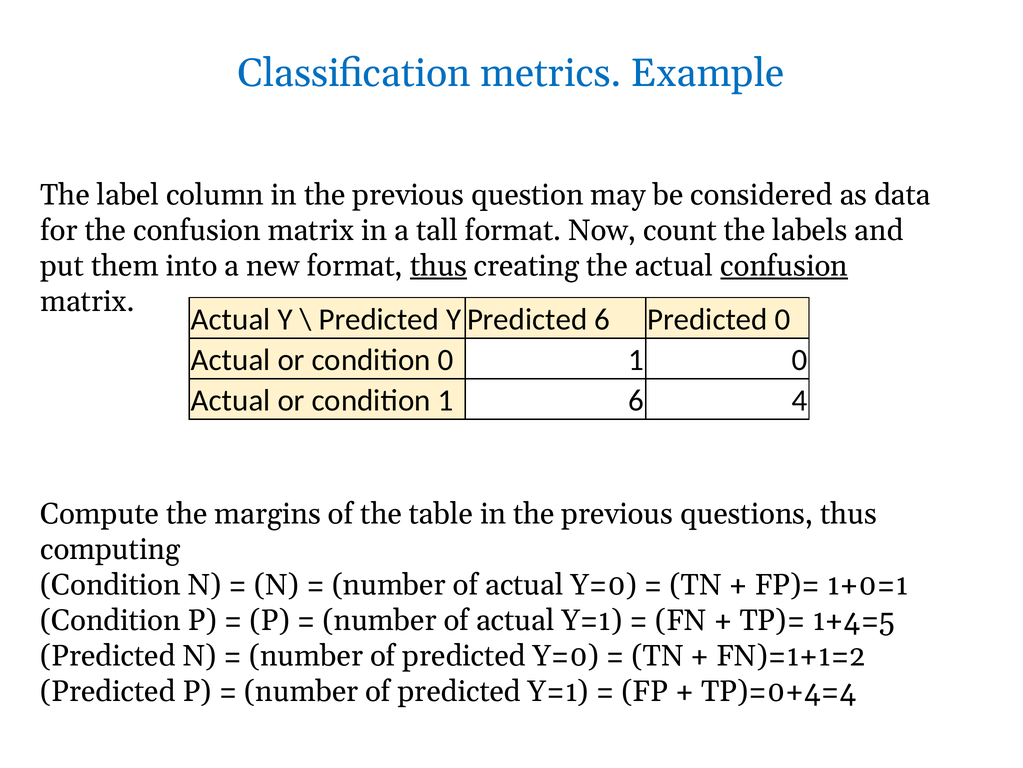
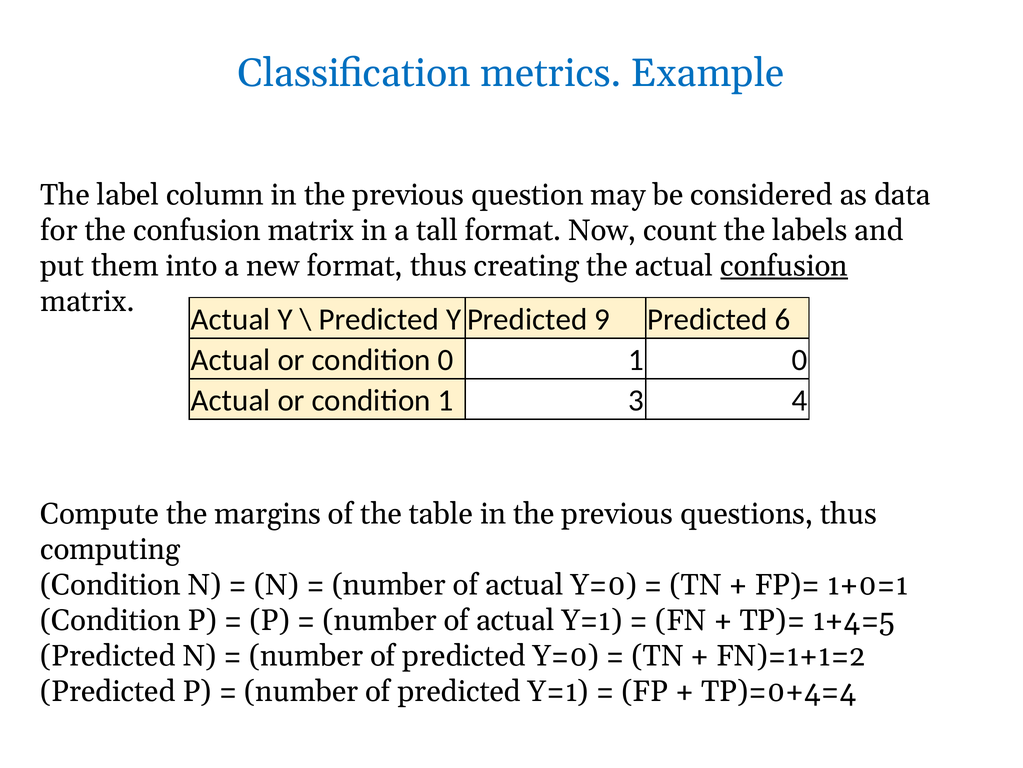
thus at (439, 266) underline: present -> none
6 at (602, 319): 6 -> 9
Predicted 0: 0 -> 6
1 6: 6 -> 3
